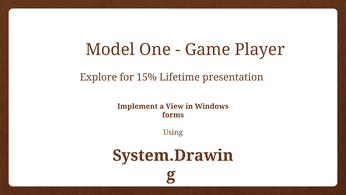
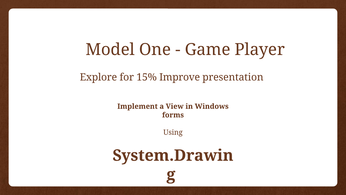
Lifetime: Lifetime -> Improve
